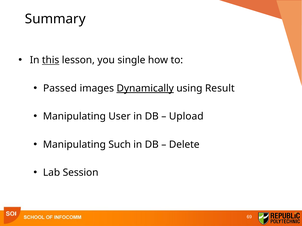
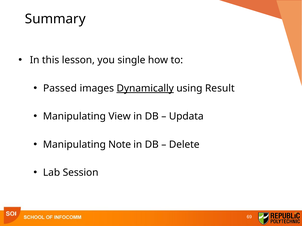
this underline: present -> none
User: User -> View
Upload: Upload -> Updata
Such: Such -> Note
